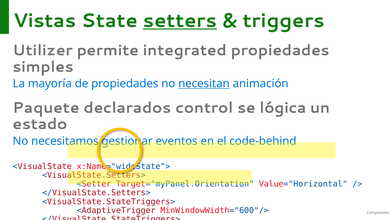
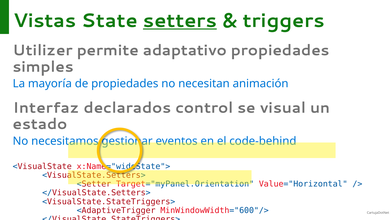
integrated: integrated -> adaptativo
necesitan underline: present -> none
Paquete: Paquete -> Interfaz
lógica: lógica -> visual
